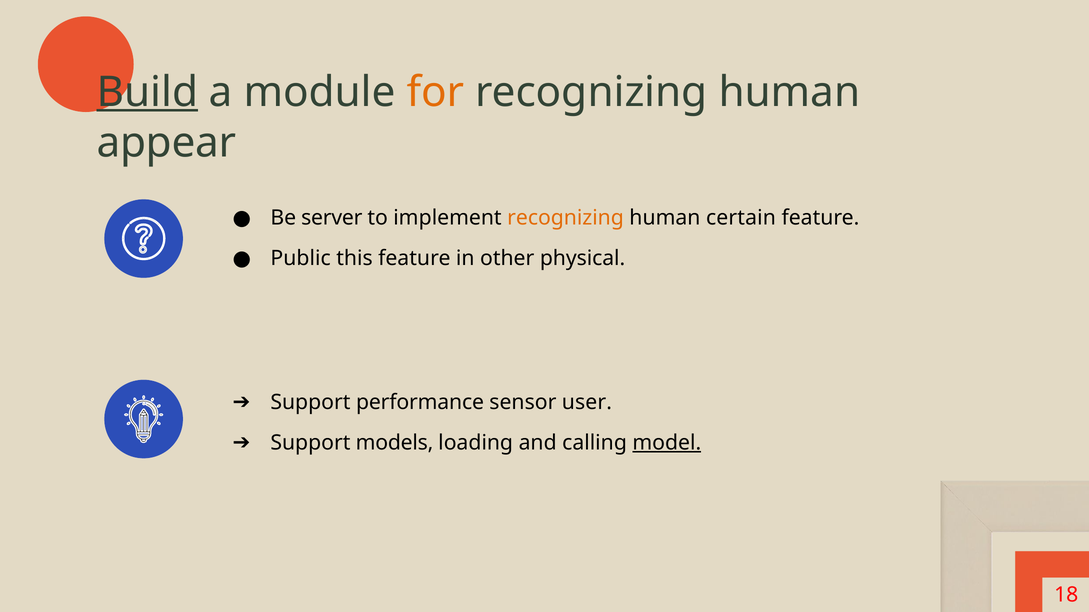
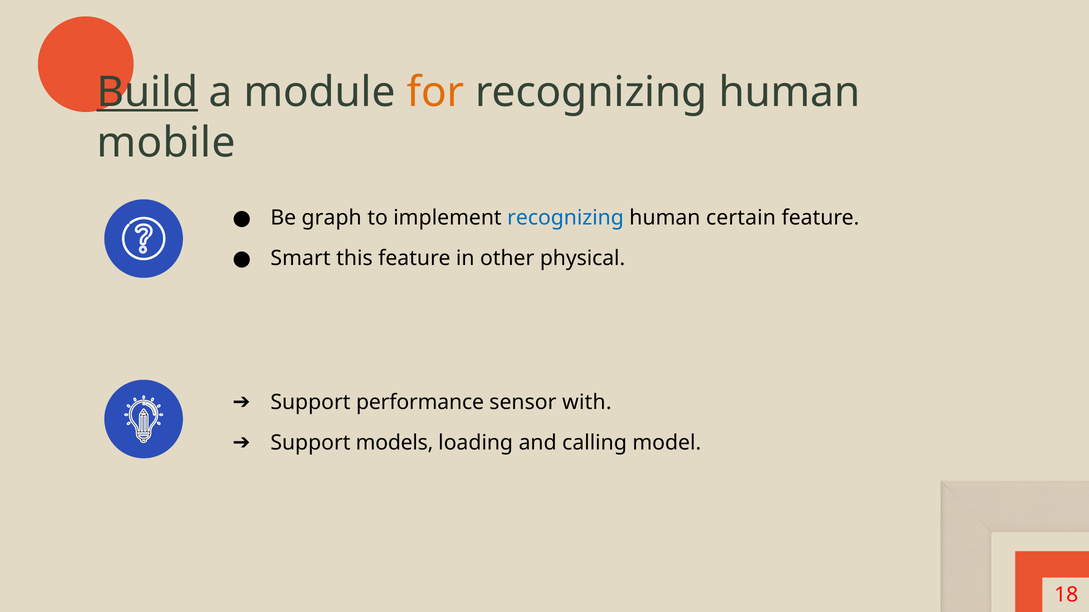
appear: appear -> mobile
server: server -> graph
recognizing at (566, 218) colour: orange -> blue
Public: Public -> Smart
user: user -> with
model underline: present -> none
